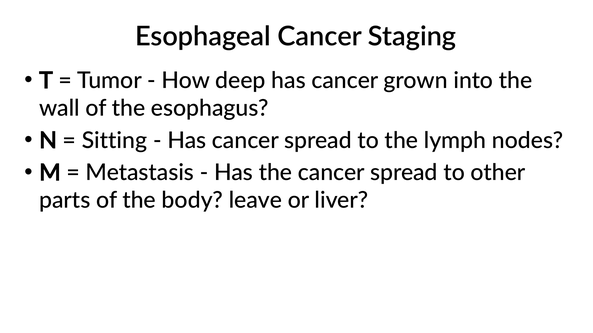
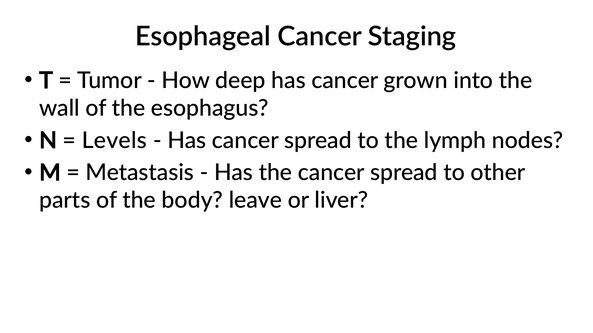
Sitting: Sitting -> Levels
